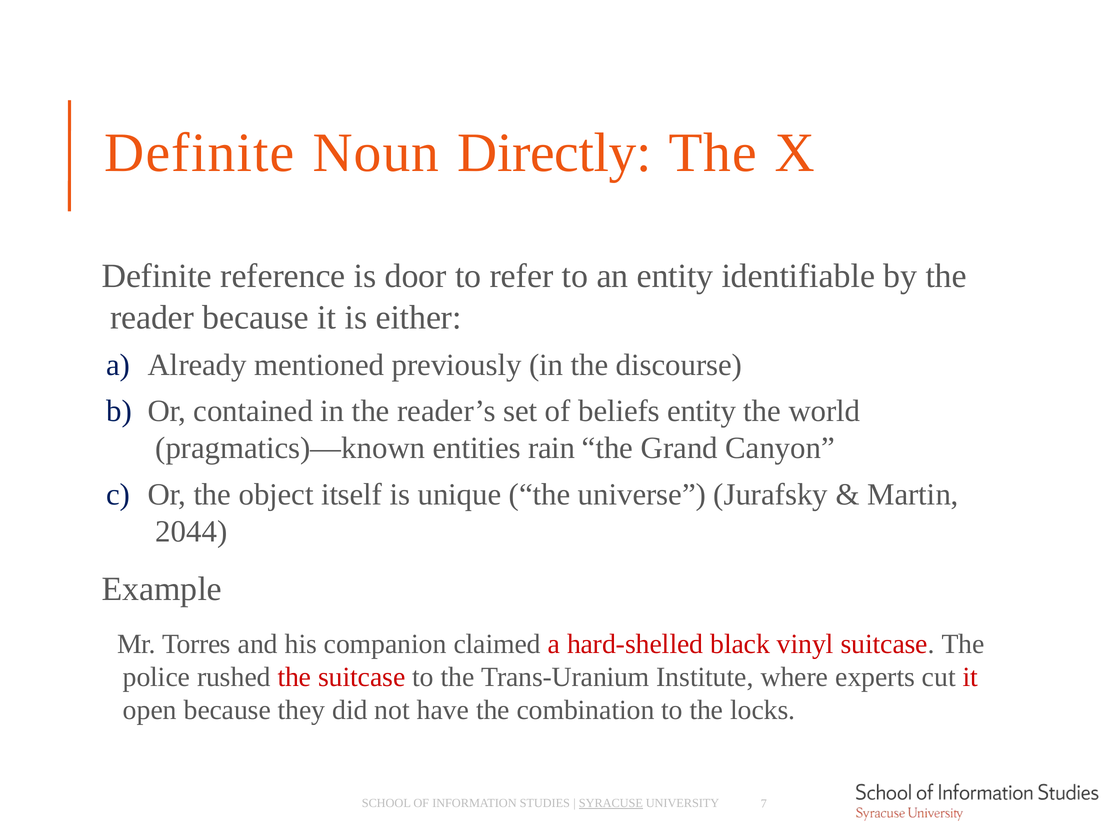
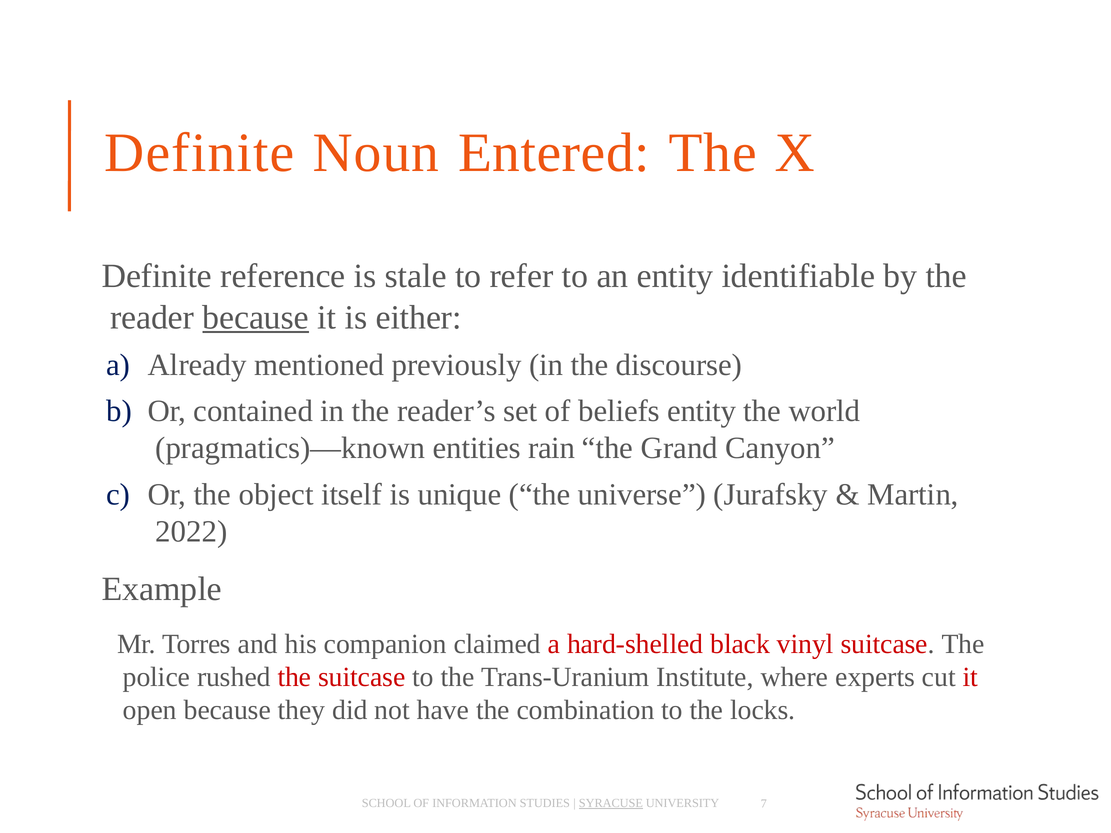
Directly: Directly -> Entered
door: door -> stale
because at (256, 318) underline: none -> present
2044: 2044 -> 2022
